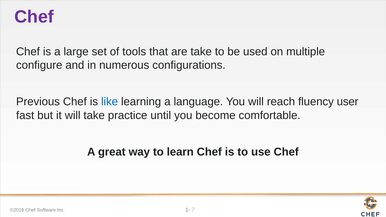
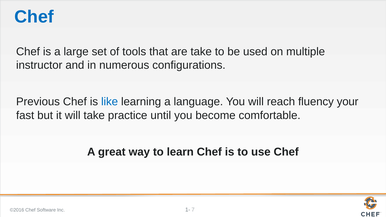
Chef at (34, 17) colour: purple -> blue
configure: configure -> instructor
user: user -> your
